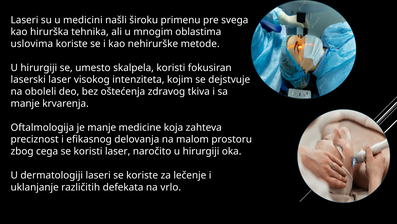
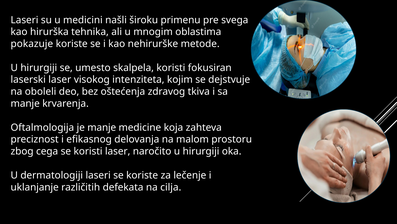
uslovima: uslovima -> pokazuje
vrlo: vrlo -> cilja
